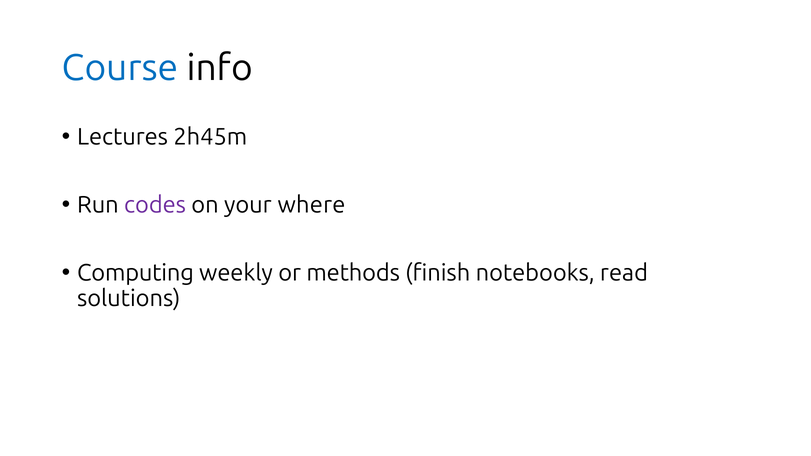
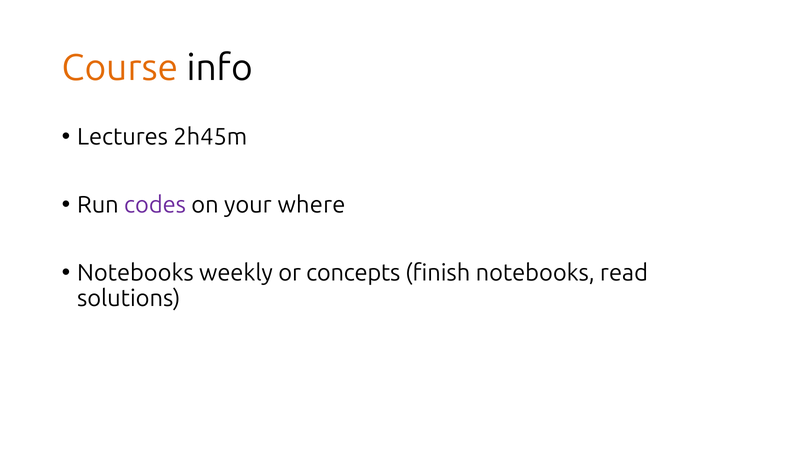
Course colour: blue -> orange
Computing at (135, 273): Computing -> Notebooks
methods: methods -> concepts
